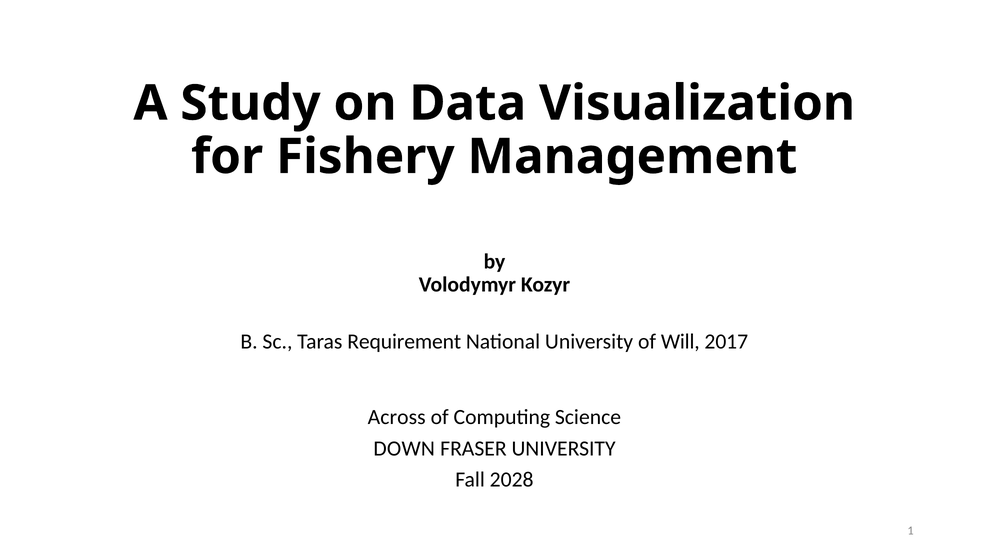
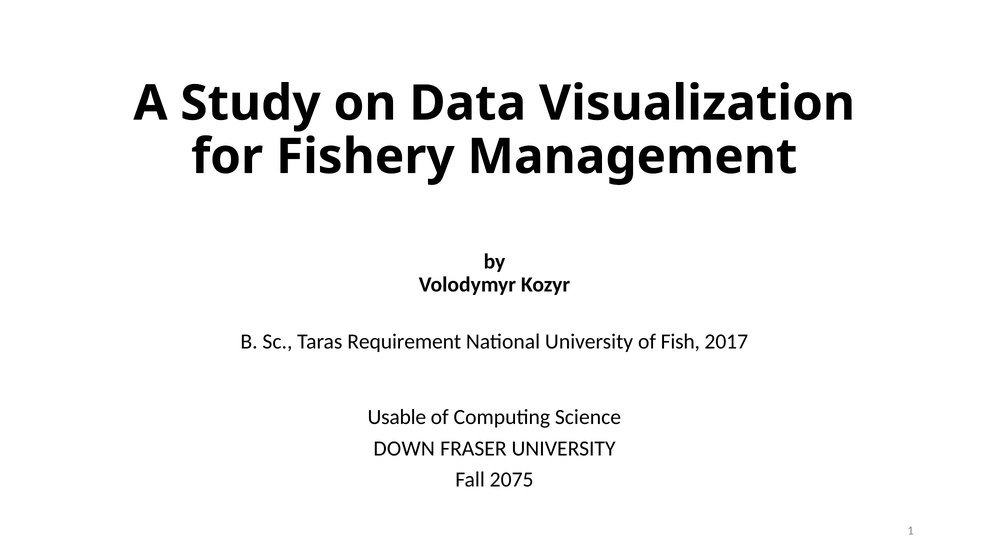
Will: Will -> Fish
Across: Across -> Usable
2028: 2028 -> 2075
